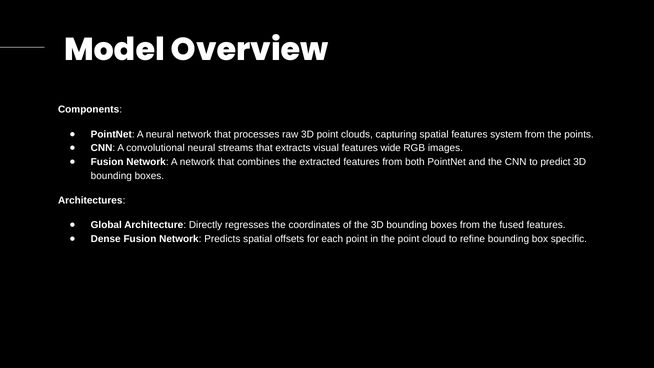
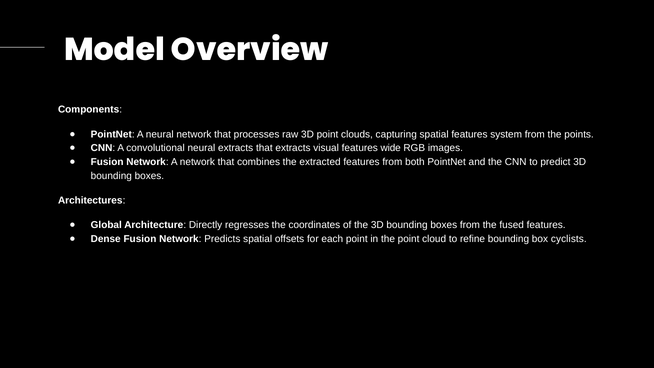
neural streams: streams -> extracts
specific: specific -> cyclists
